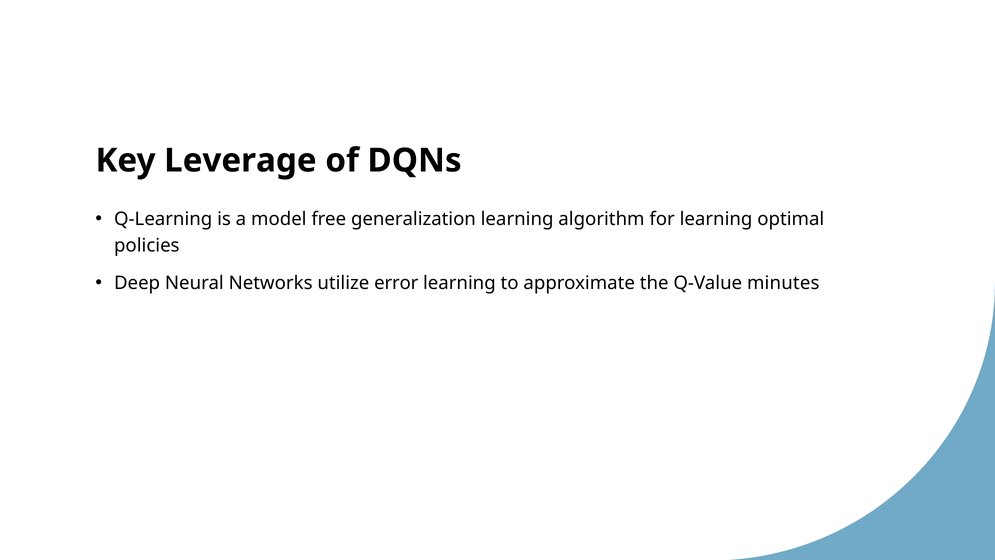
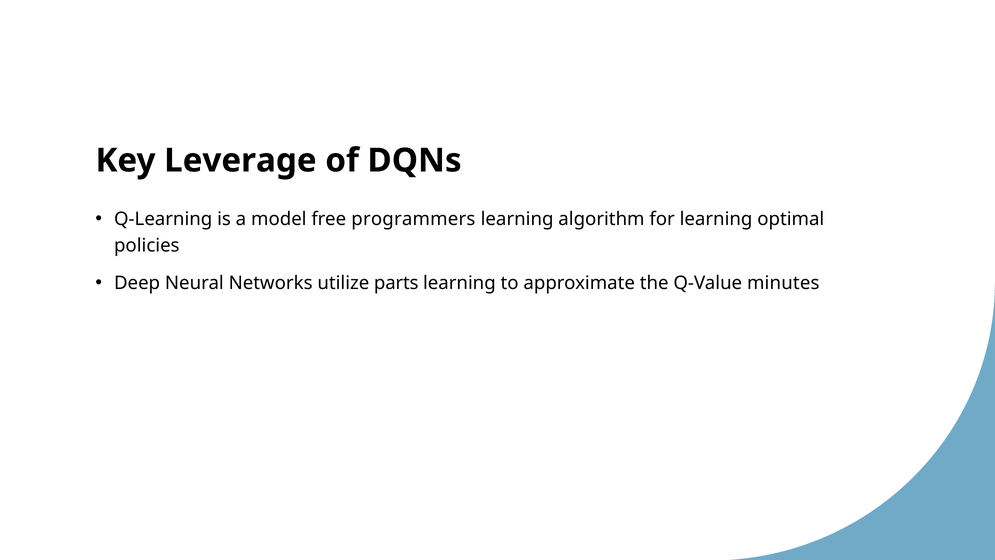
generalization: generalization -> programmers
error: error -> parts
